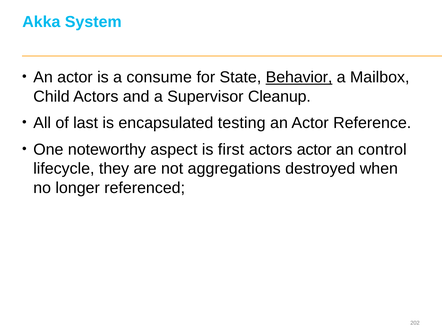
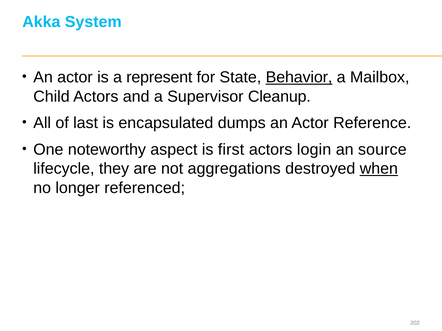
consume: consume -> represent
testing: testing -> dumps
actors actor: actor -> login
control: control -> source
when underline: none -> present
